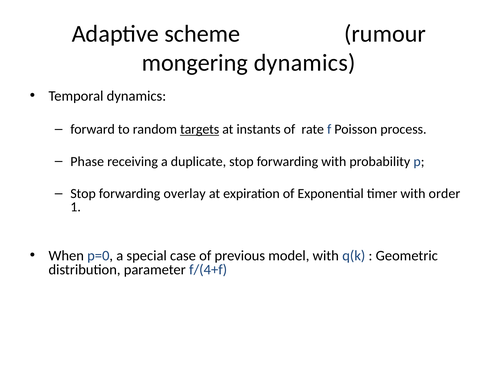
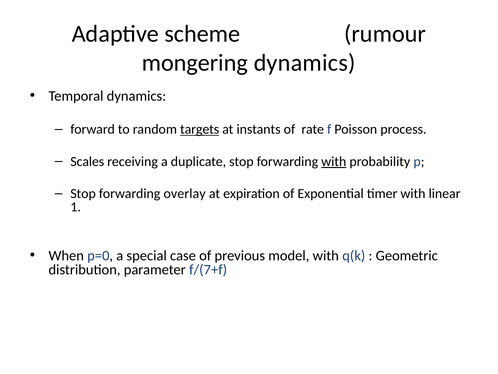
Phase: Phase -> Scales
with at (334, 161) underline: none -> present
order: order -> linear
f/(4+f: f/(4+f -> f/(7+f
